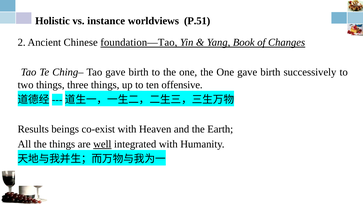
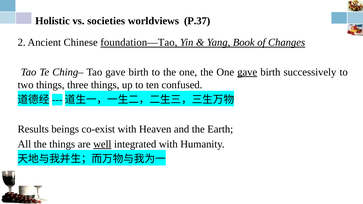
instance: instance -> societies
P.51: P.51 -> P.37
gave at (247, 72) underline: none -> present
offensive: offensive -> confused
